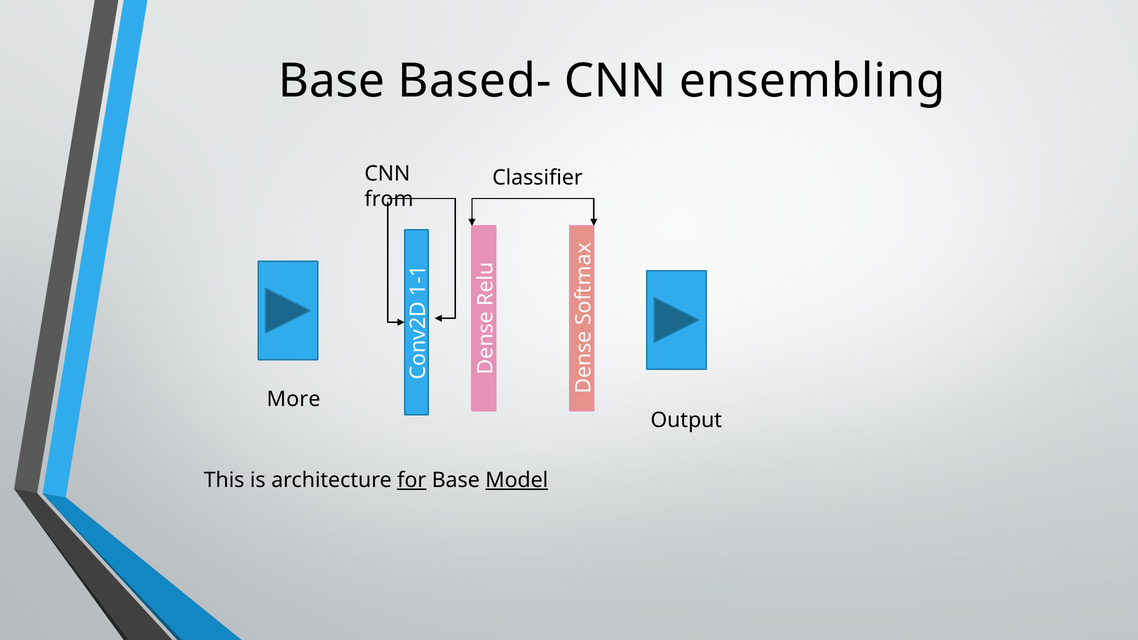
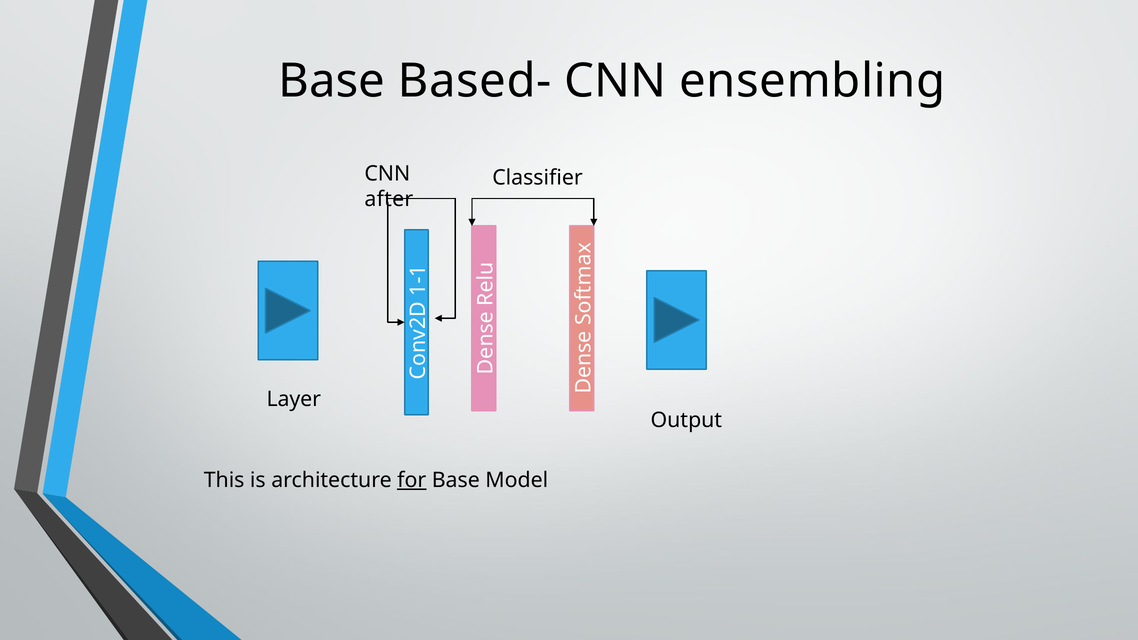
from: from -> after
More: More -> Layer
Model underline: present -> none
